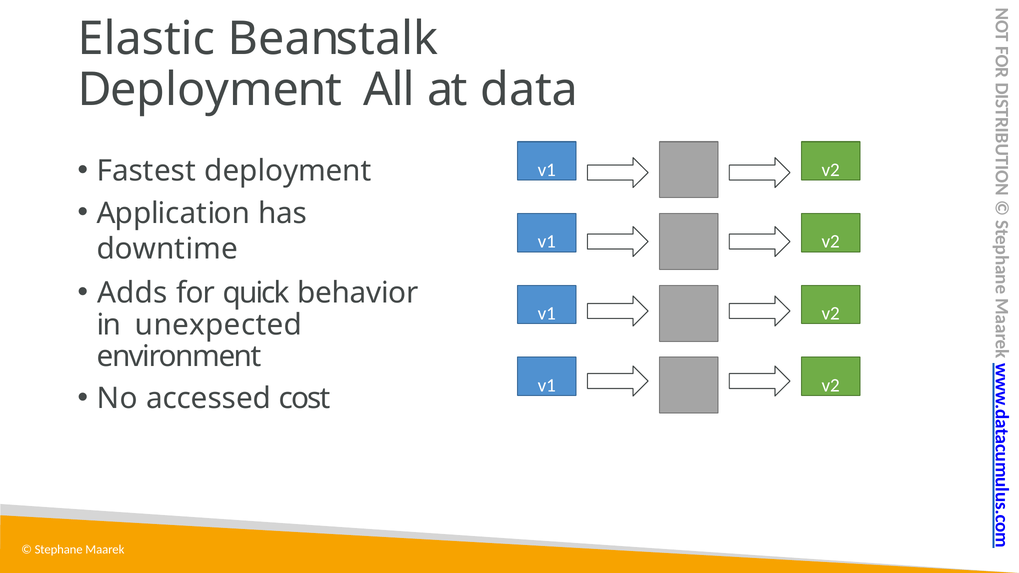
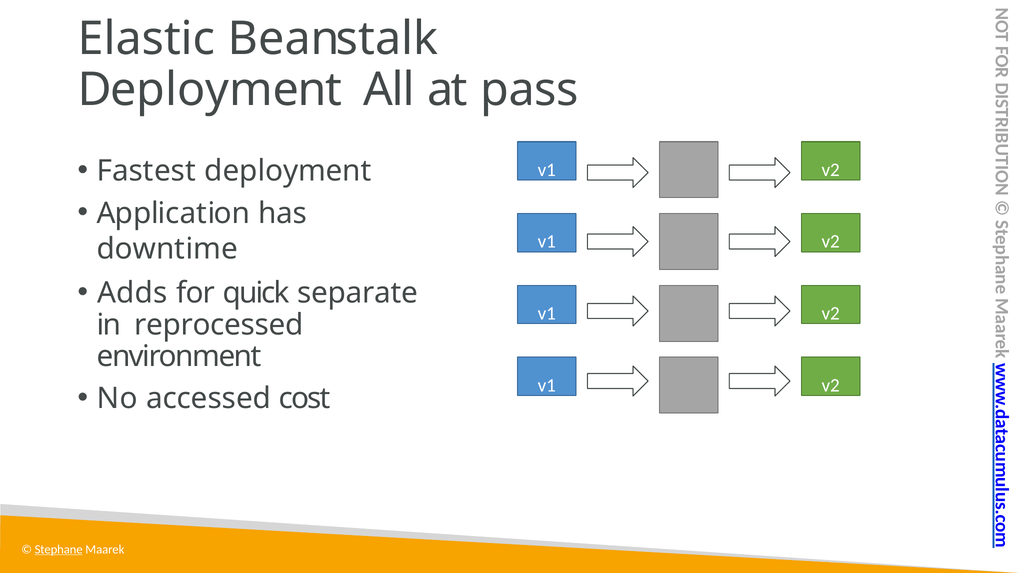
data: data -> pass
behavior: behavior -> separate
unexpected: unexpected -> reprocessed
Stephane underline: none -> present
